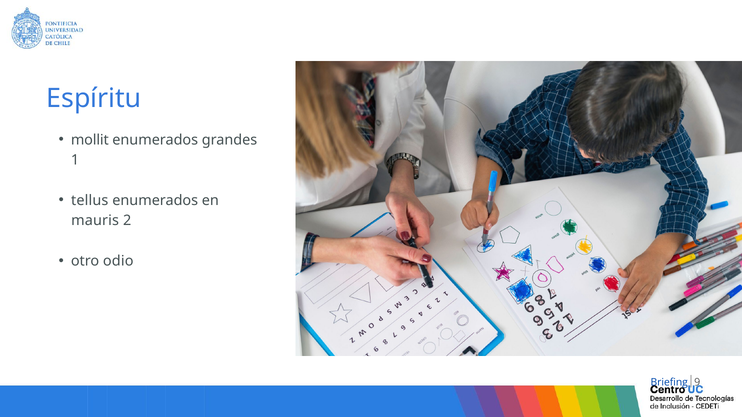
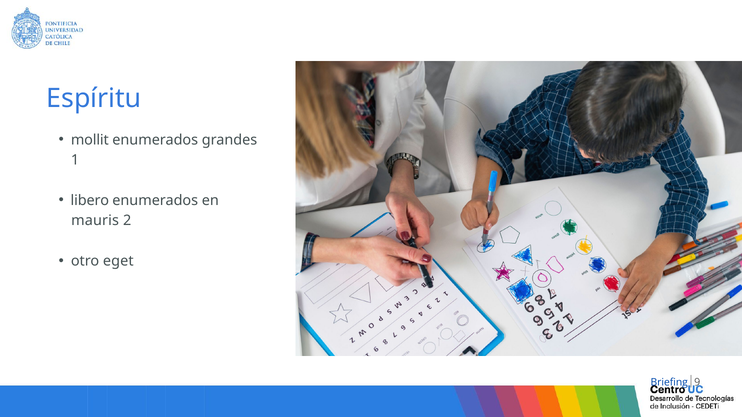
tellus: tellus -> libero
odio: odio -> eget
